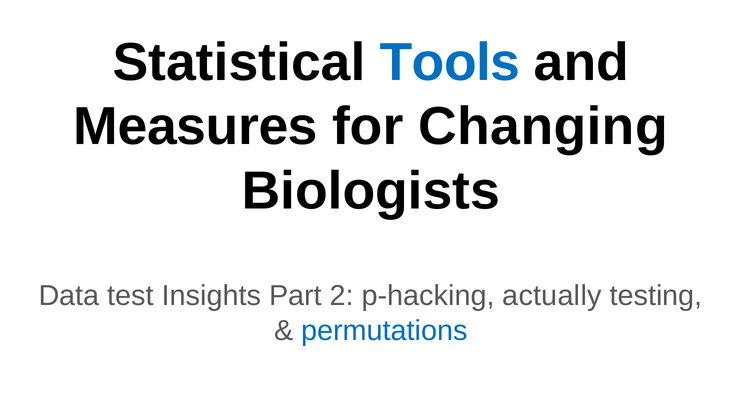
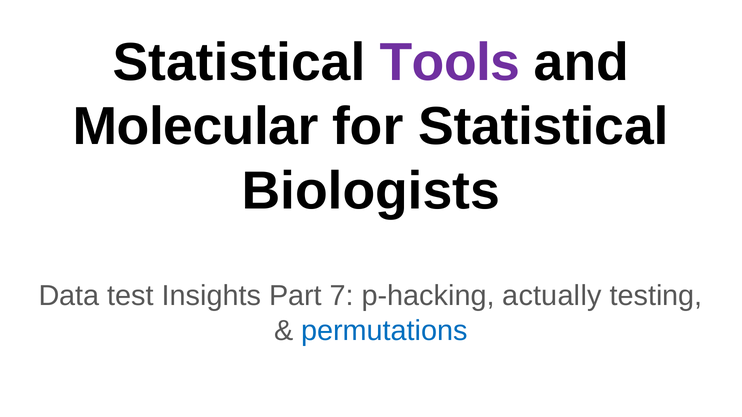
Tools colour: blue -> purple
Measures: Measures -> Molecular
for Changing: Changing -> Statistical
2: 2 -> 7
